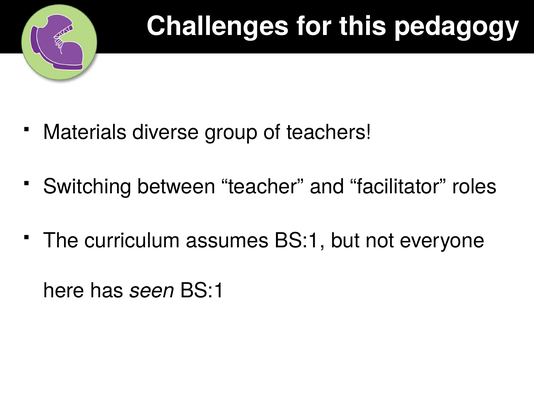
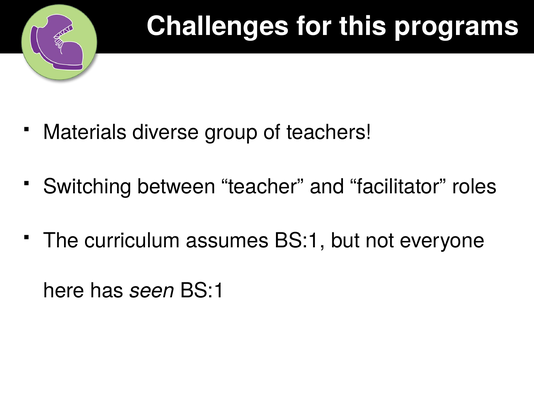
pedagogy: pedagogy -> programs
